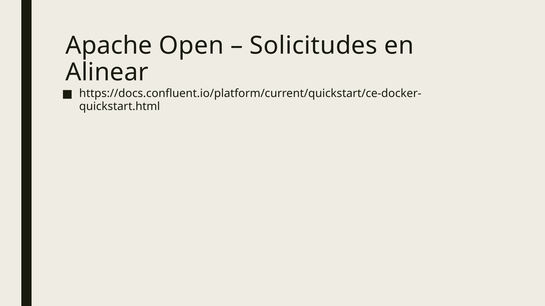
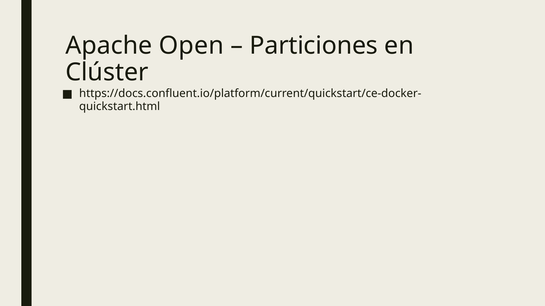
Solicitudes: Solicitudes -> Particiones
Alinear: Alinear -> Clúster
